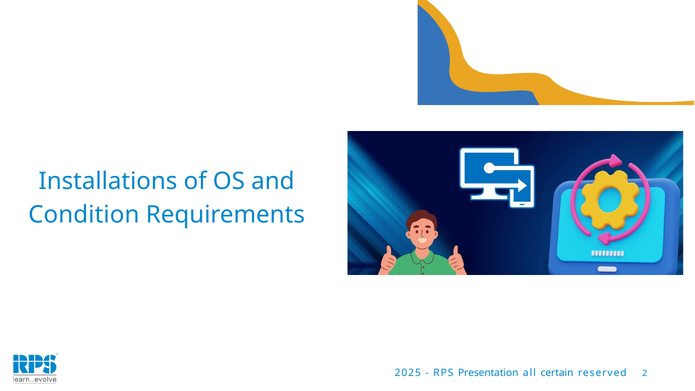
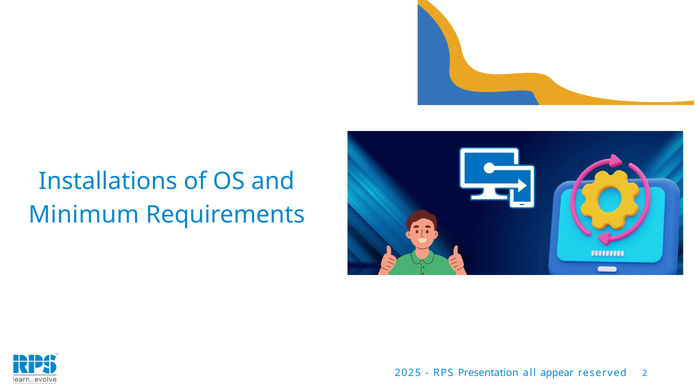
Condition: Condition -> Minimum
certain: certain -> appear
